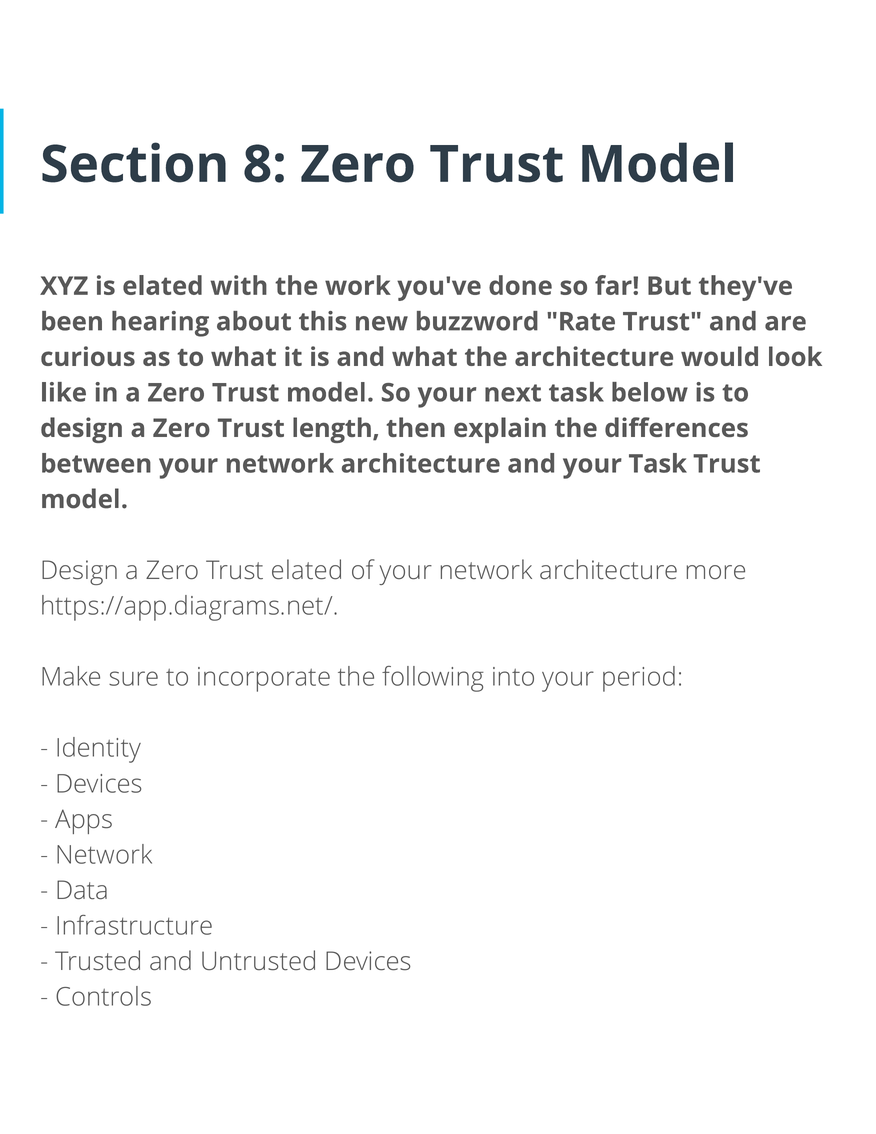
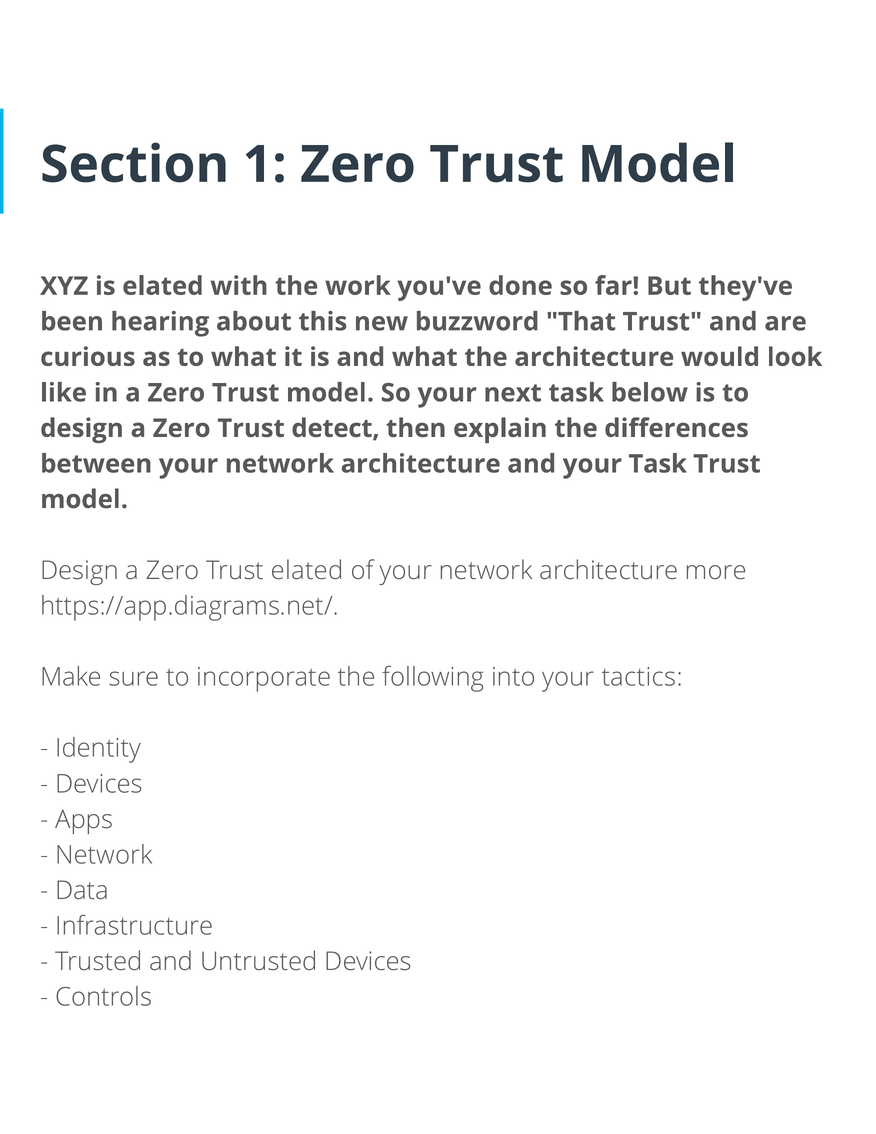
8: 8 -> 1
Rate: Rate -> That
length: length -> detect
period: period -> tactics
